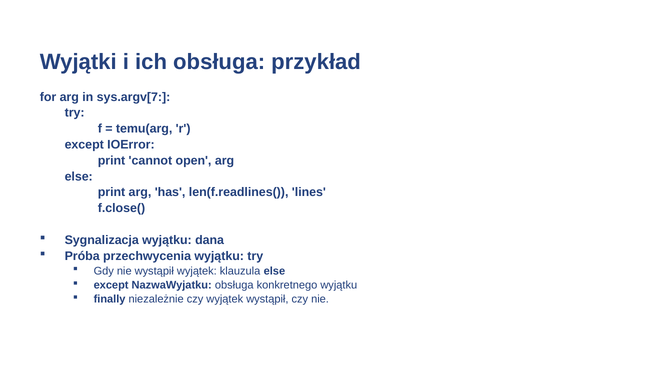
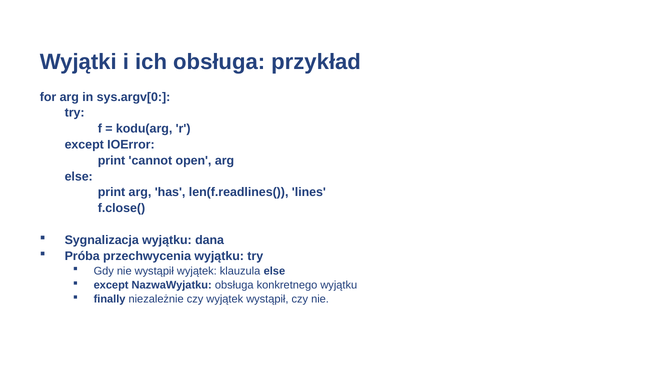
sys.argv[7: sys.argv[7 -> sys.argv[0
temu(arg: temu(arg -> kodu(arg
